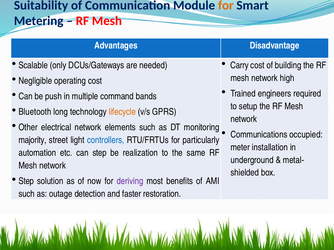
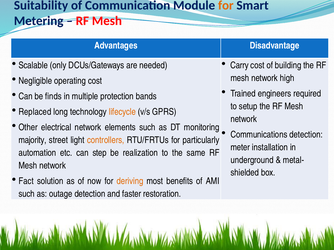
push: push -> finds
command: command -> protection
Bluetooth: Bluetooth -> Replaced
Communications occupied: occupied -> detection
controllers colour: blue -> orange
Step at (26, 181): Step -> Fact
deriving colour: purple -> orange
